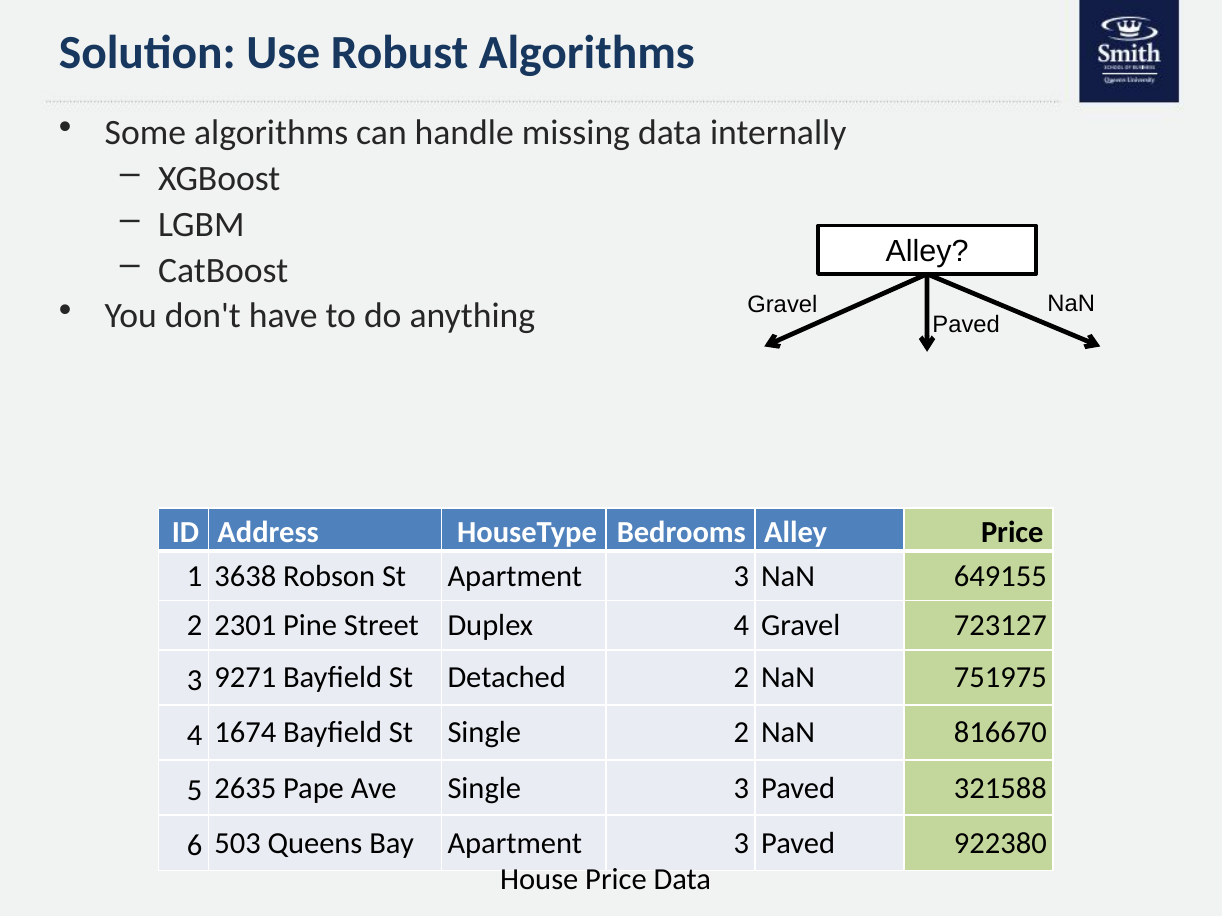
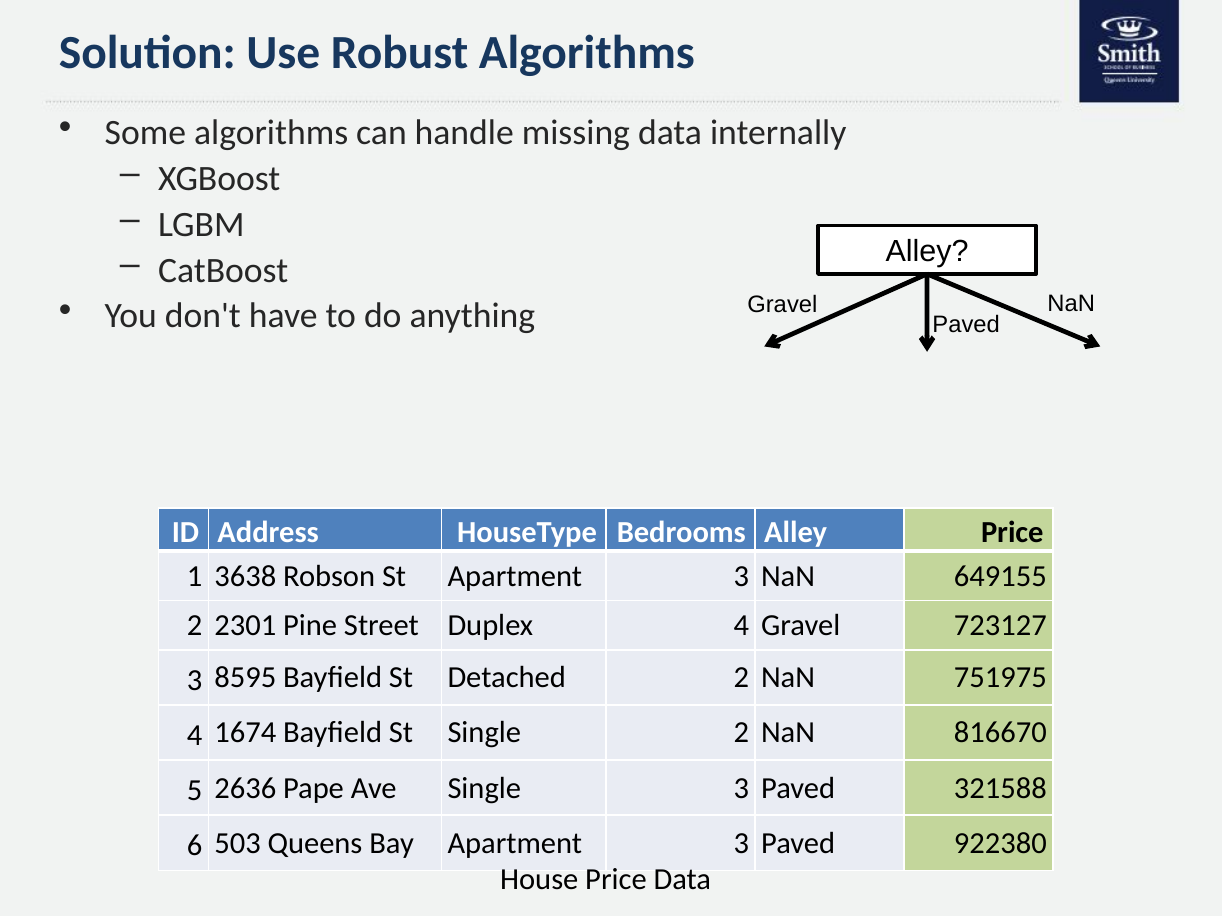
9271: 9271 -> 8595
2635: 2635 -> 2636
